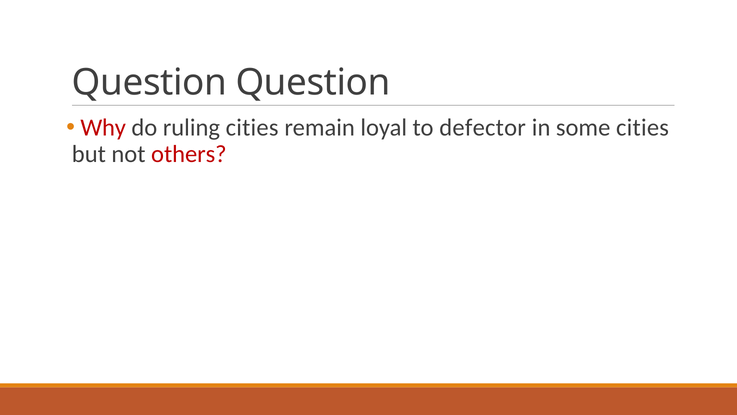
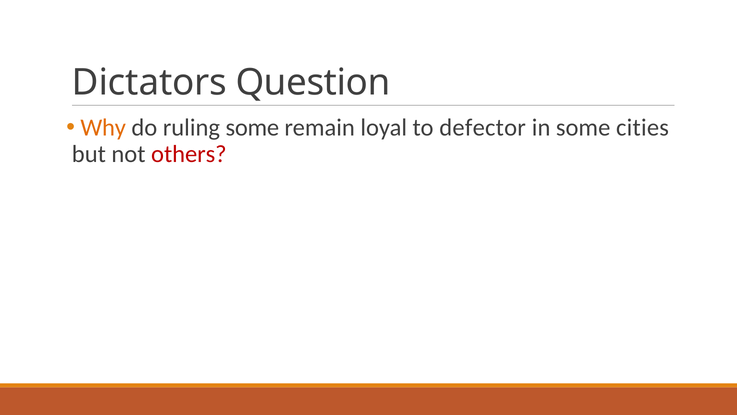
Question at (150, 83): Question -> Dictators
Why colour: red -> orange
ruling cities: cities -> some
